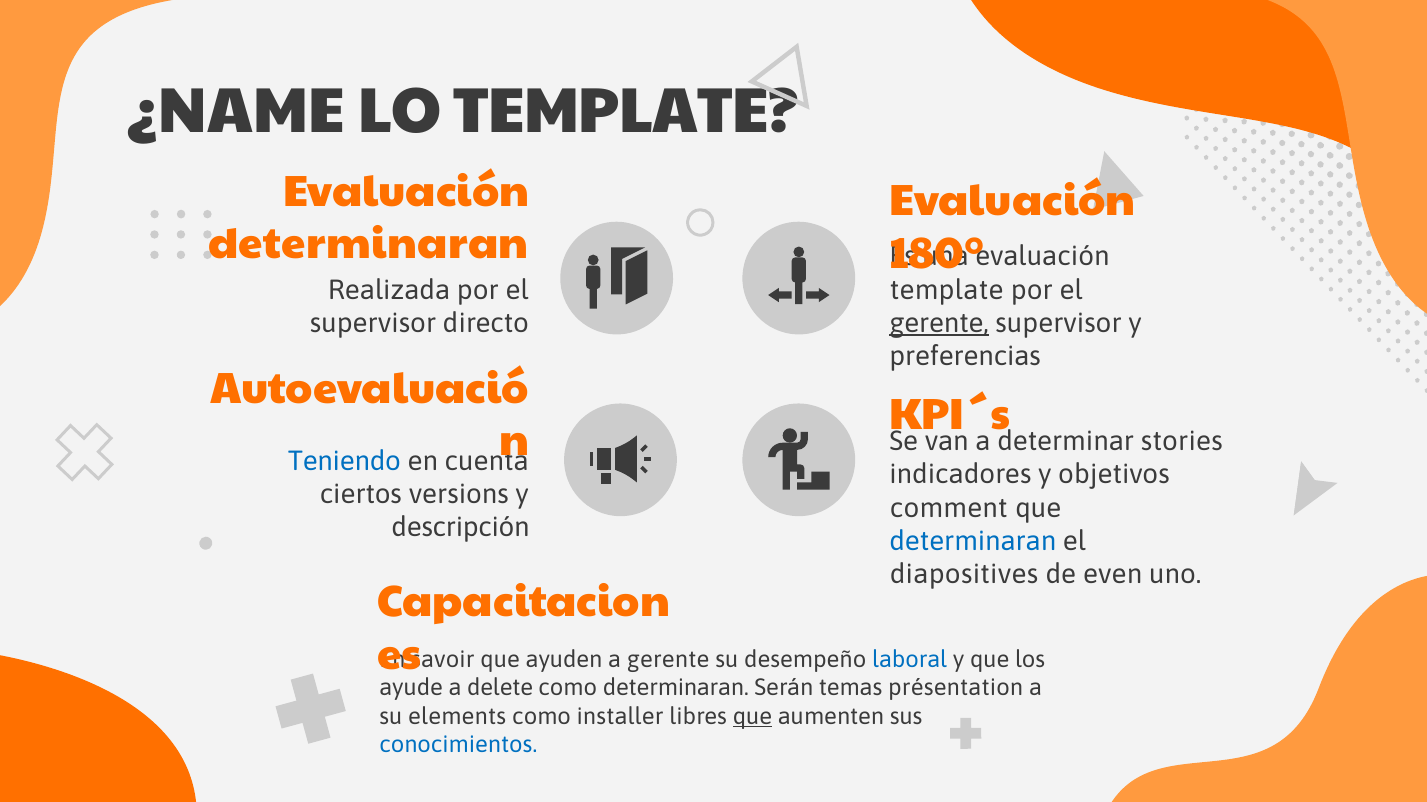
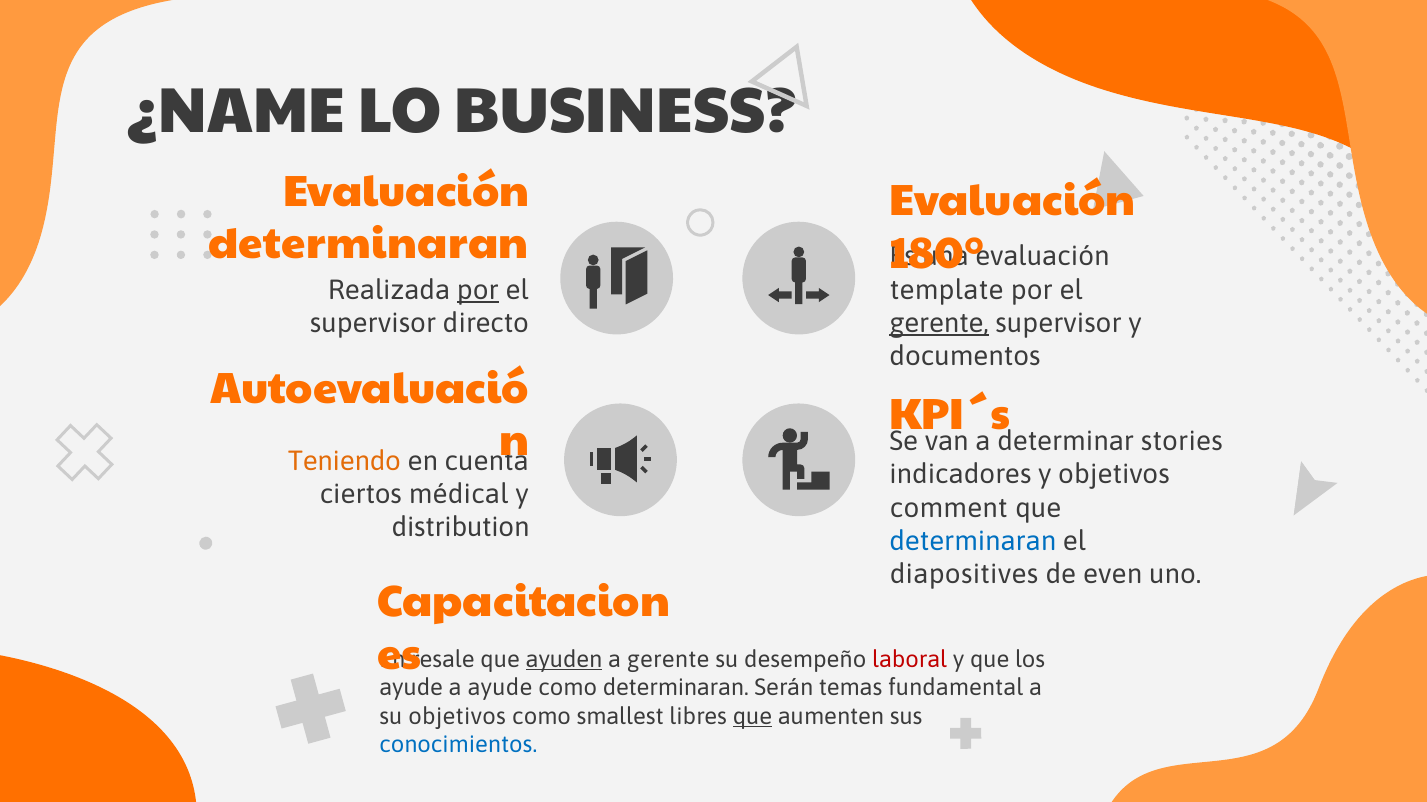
LO TEMPLATE: TEMPLATE -> BUSINESS
por at (478, 290) underline: none -> present
preferencias: preferencias -> documentos
Teniendo colour: blue -> orange
versions: versions -> médical
descripción: descripción -> distribution
savoir: savoir -> resale
ayuden underline: none -> present
laboral colour: blue -> red
a delete: delete -> ayude
présentation: présentation -> fundamental
su elements: elements -> objetivos
installer: installer -> smallest
